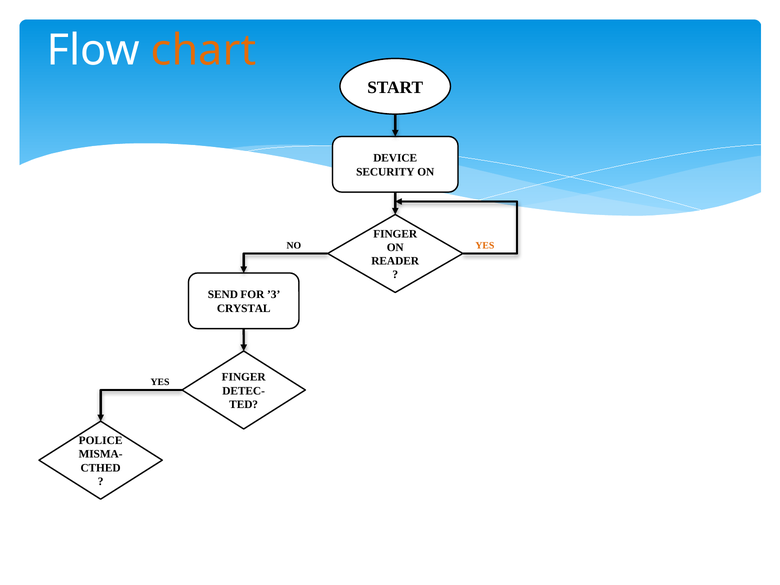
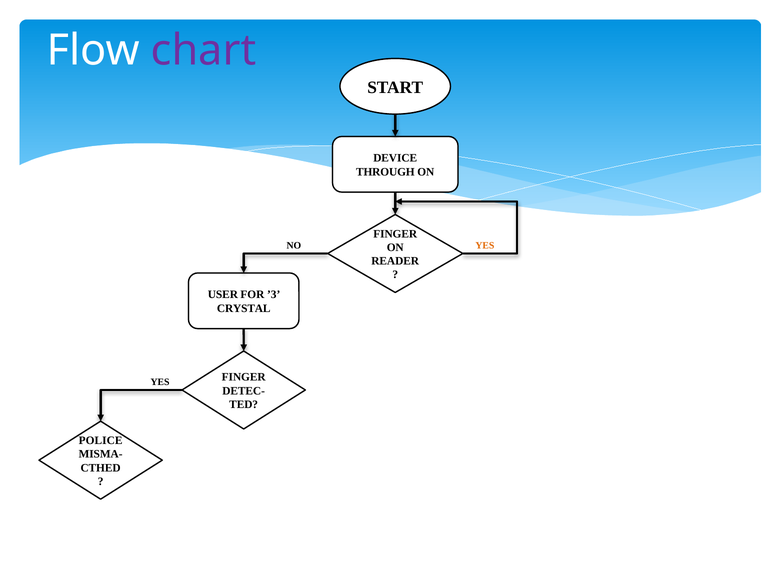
chart colour: orange -> purple
SECURITY: SECURITY -> THROUGH
SEND: SEND -> USER
